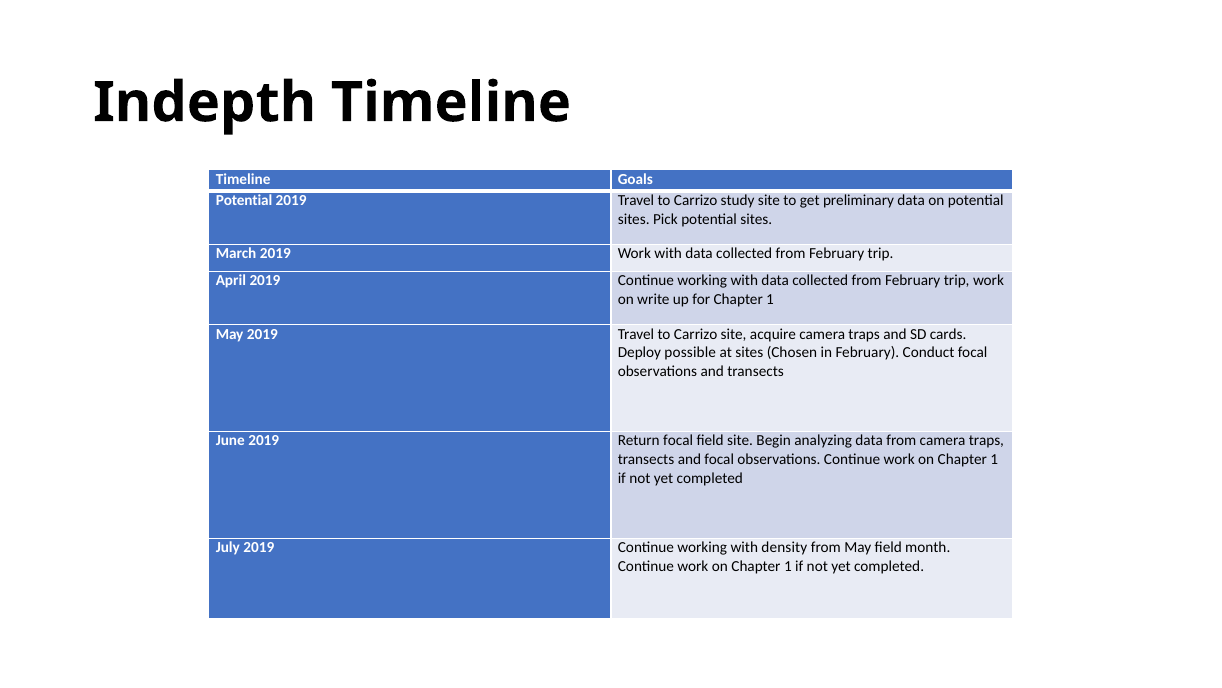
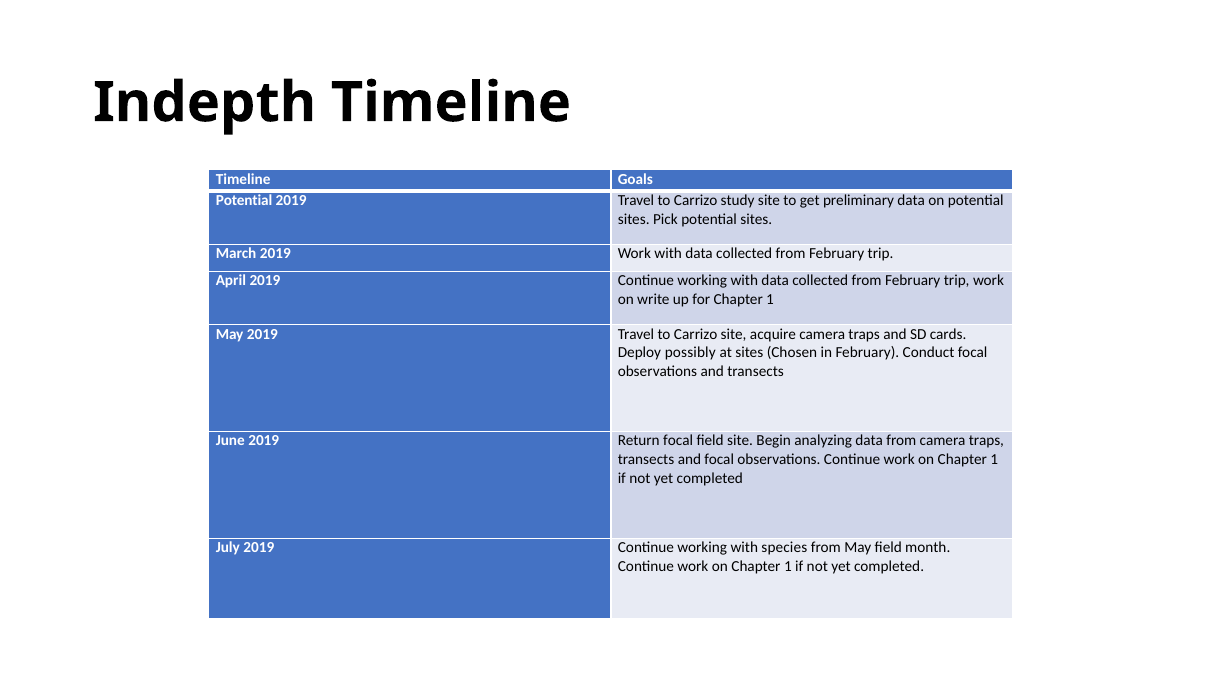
possible: possible -> possibly
density: density -> species
